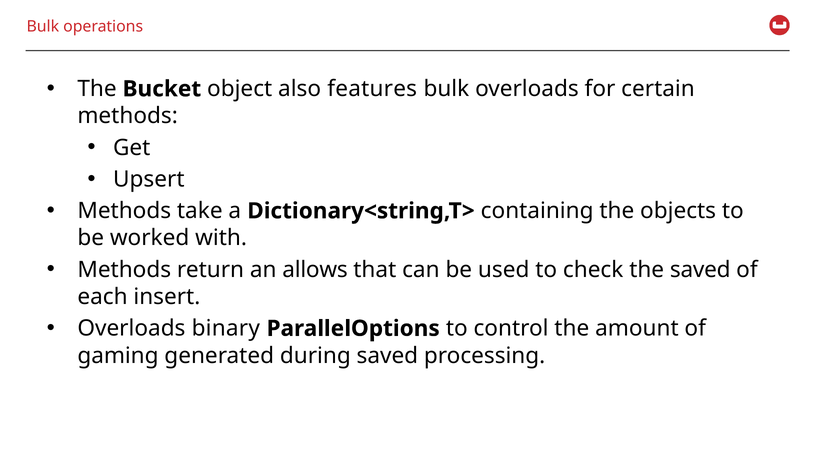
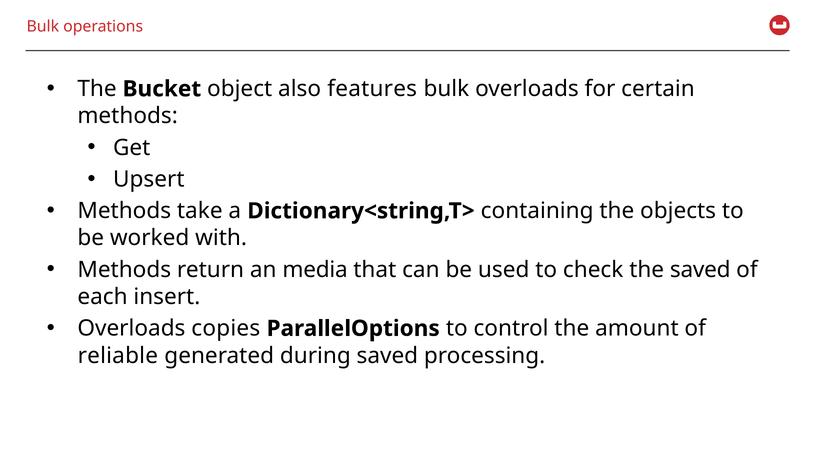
allows: allows -> media
binary: binary -> copies
gaming: gaming -> reliable
